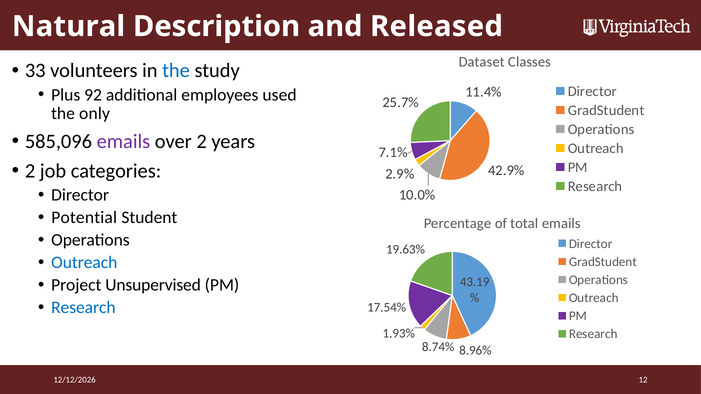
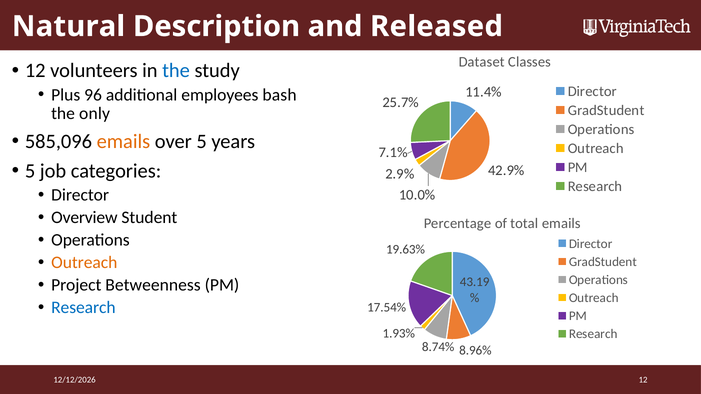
33 at (35, 71): 33 -> 12
92: 92 -> 96
used: used -> bash
emails at (123, 142) colour: purple -> orange
over 2: 2 -> 5
2 at (30, 171): 2 -> 5
Potential: Potential -> Overview
Outreach at (84, 263) colour: blue -> orange
Unsupervised: Unsupervised -> Betweenness
